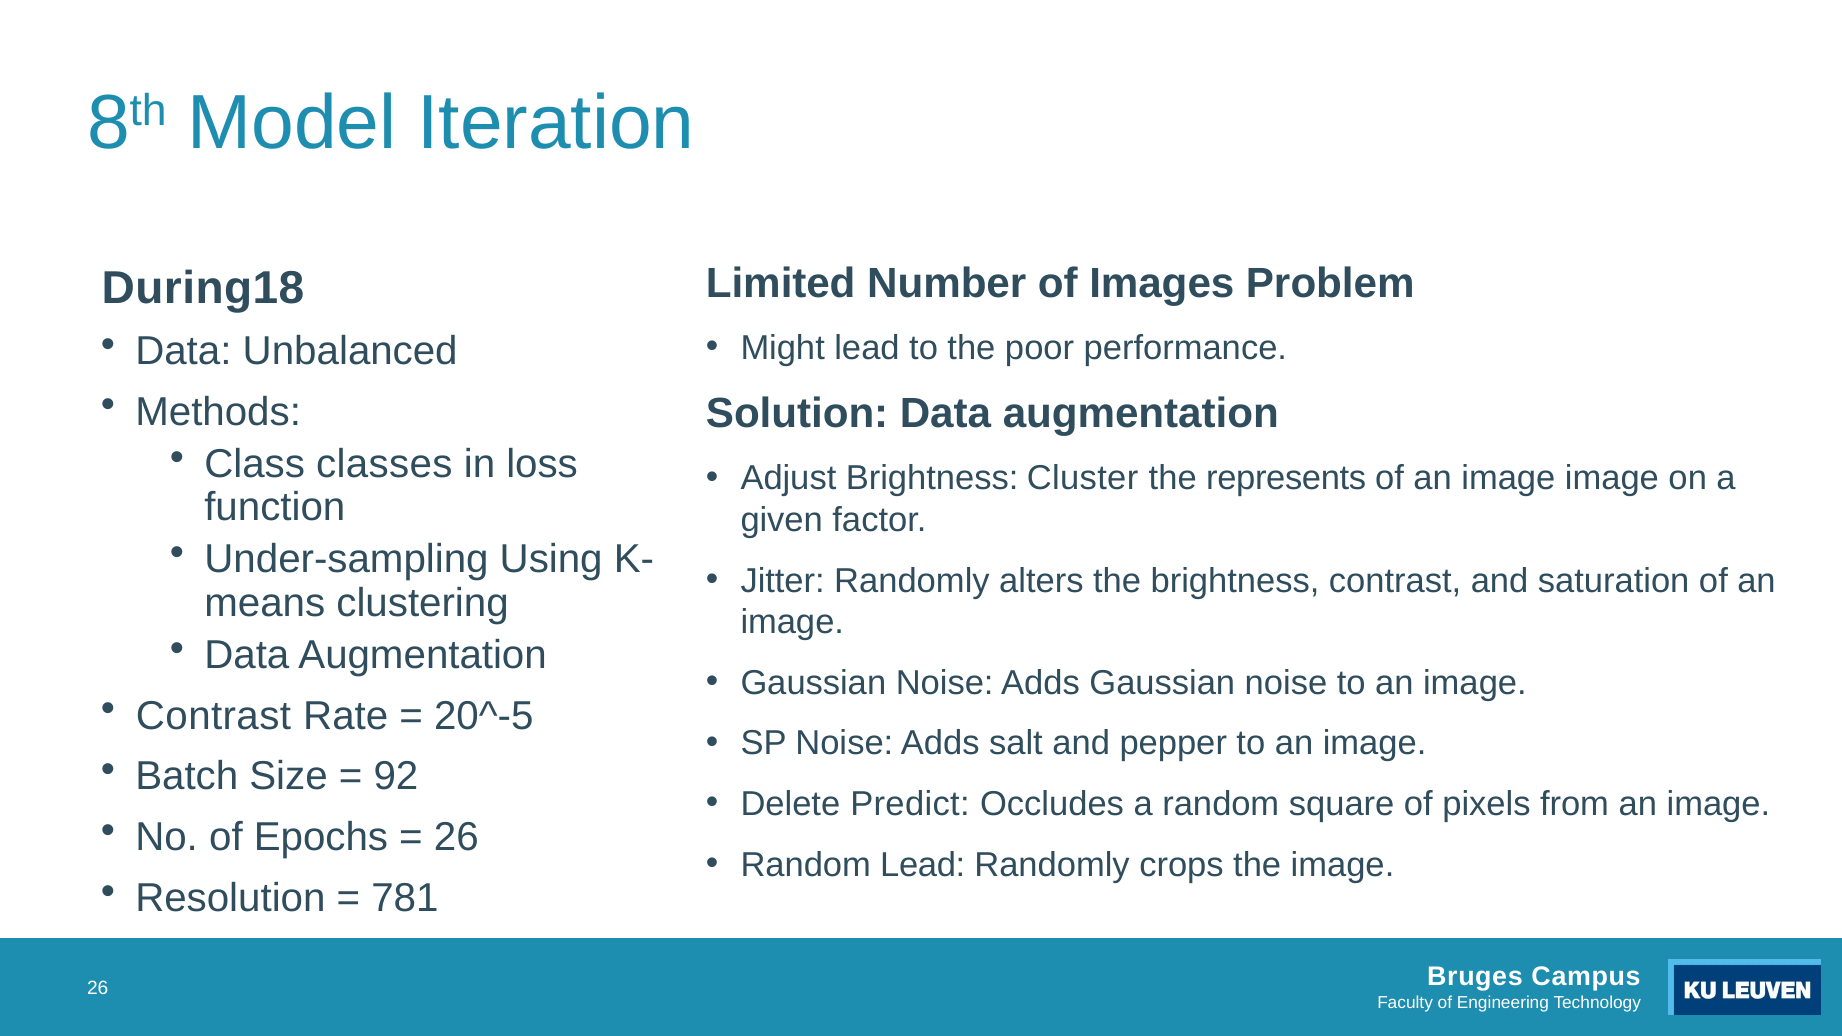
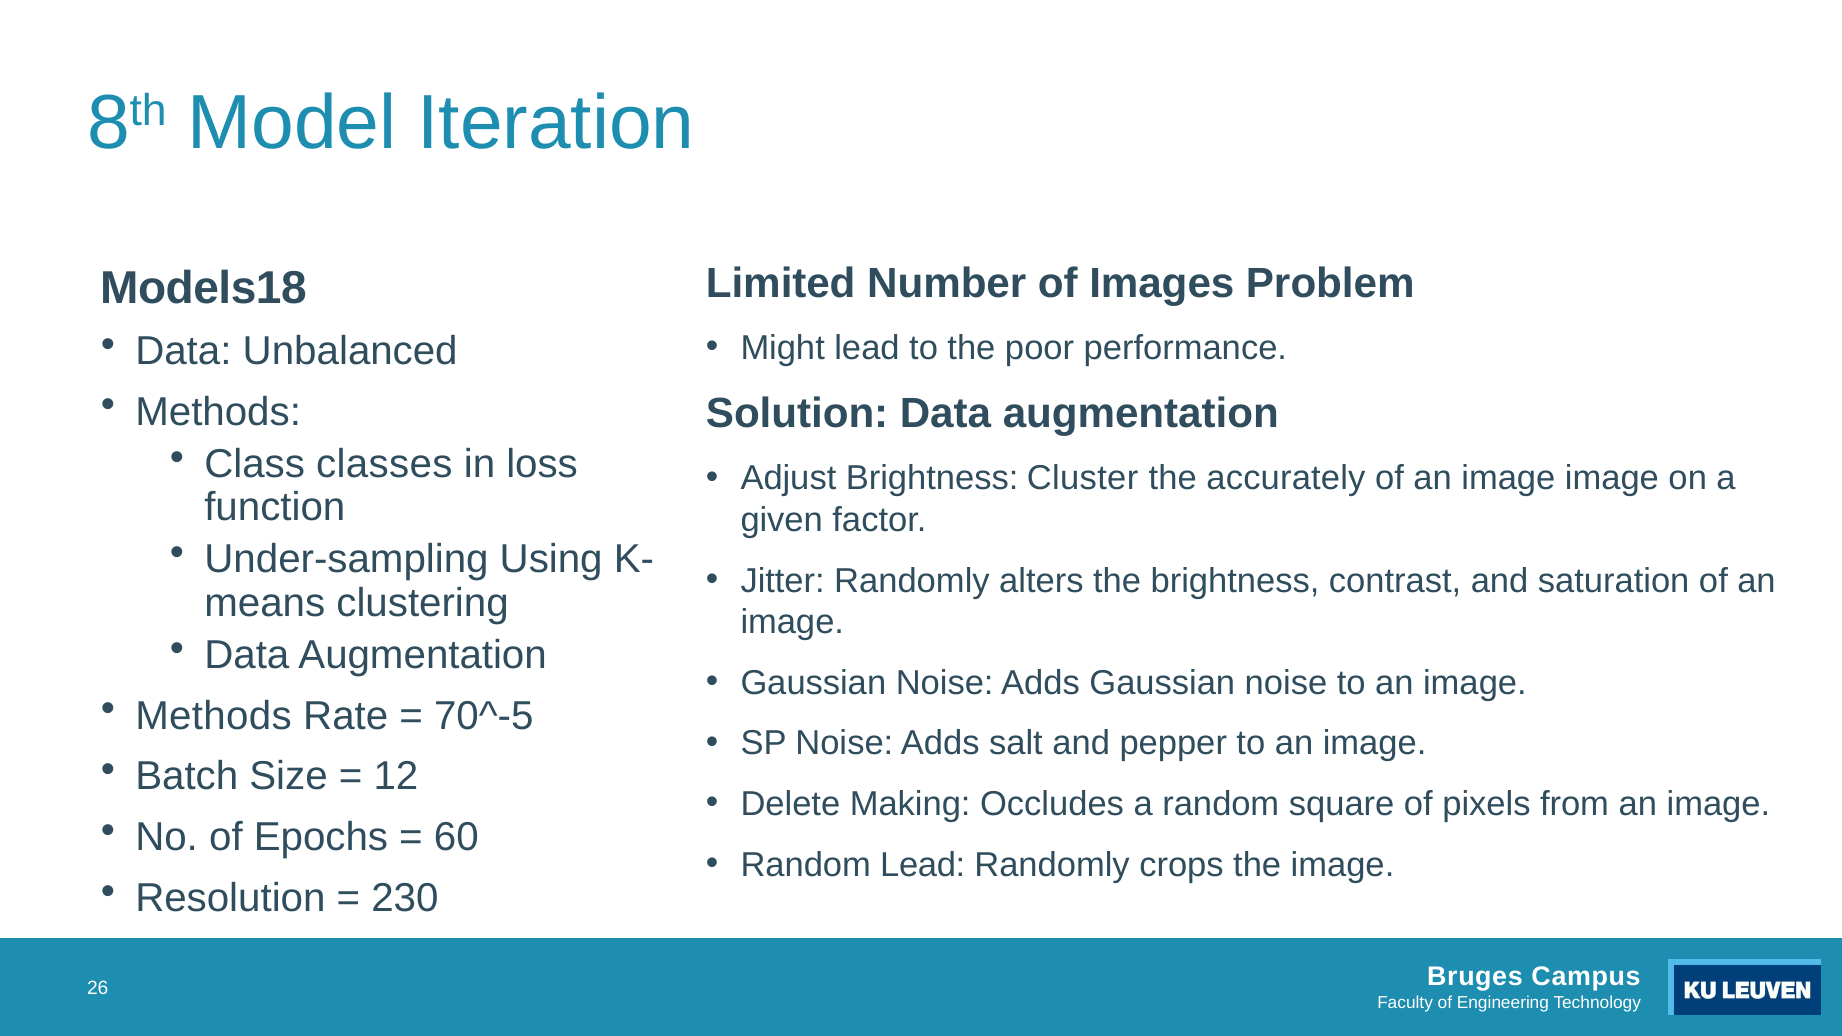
During18: During18 -> Models18
represents: represents -> accurately
Contrast at (213, 716): Contrast -> Methods
20^-5: 20^-5 -> 70^-5
92: 92 -> 12
Predict: Predict -> Making
26 at (456, 837): 26 -> 60
781: 781 -> 230
